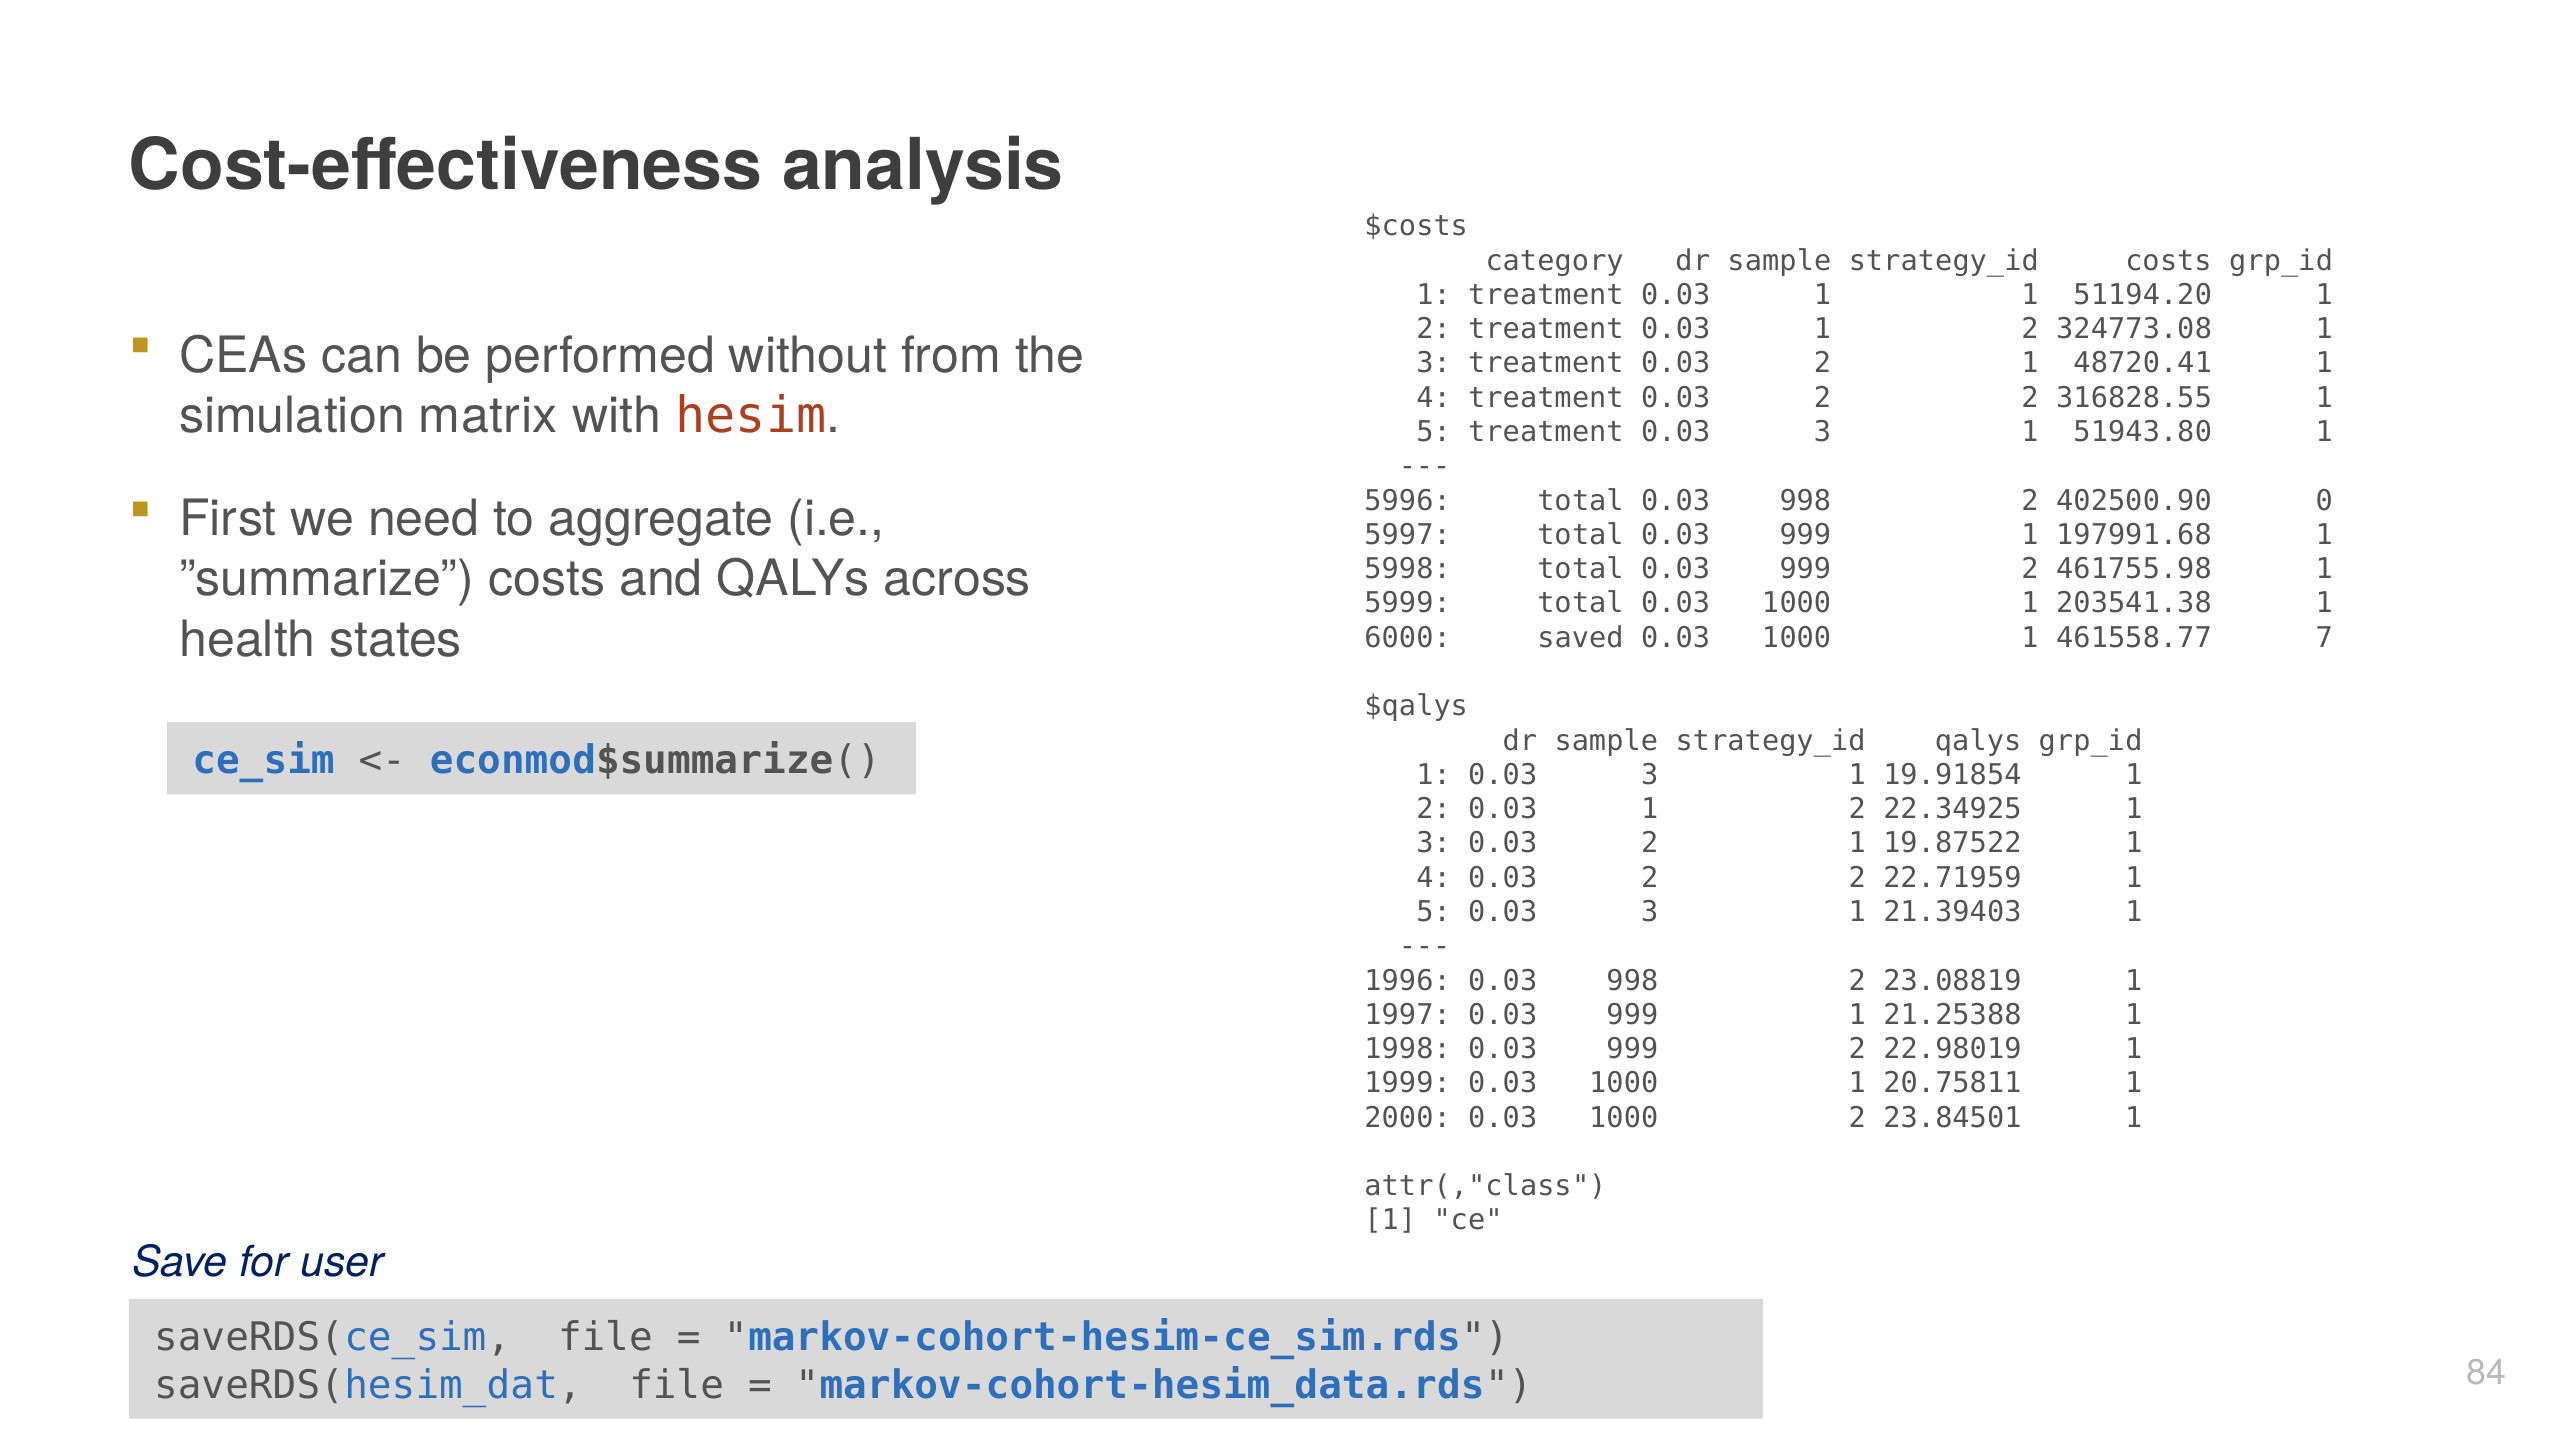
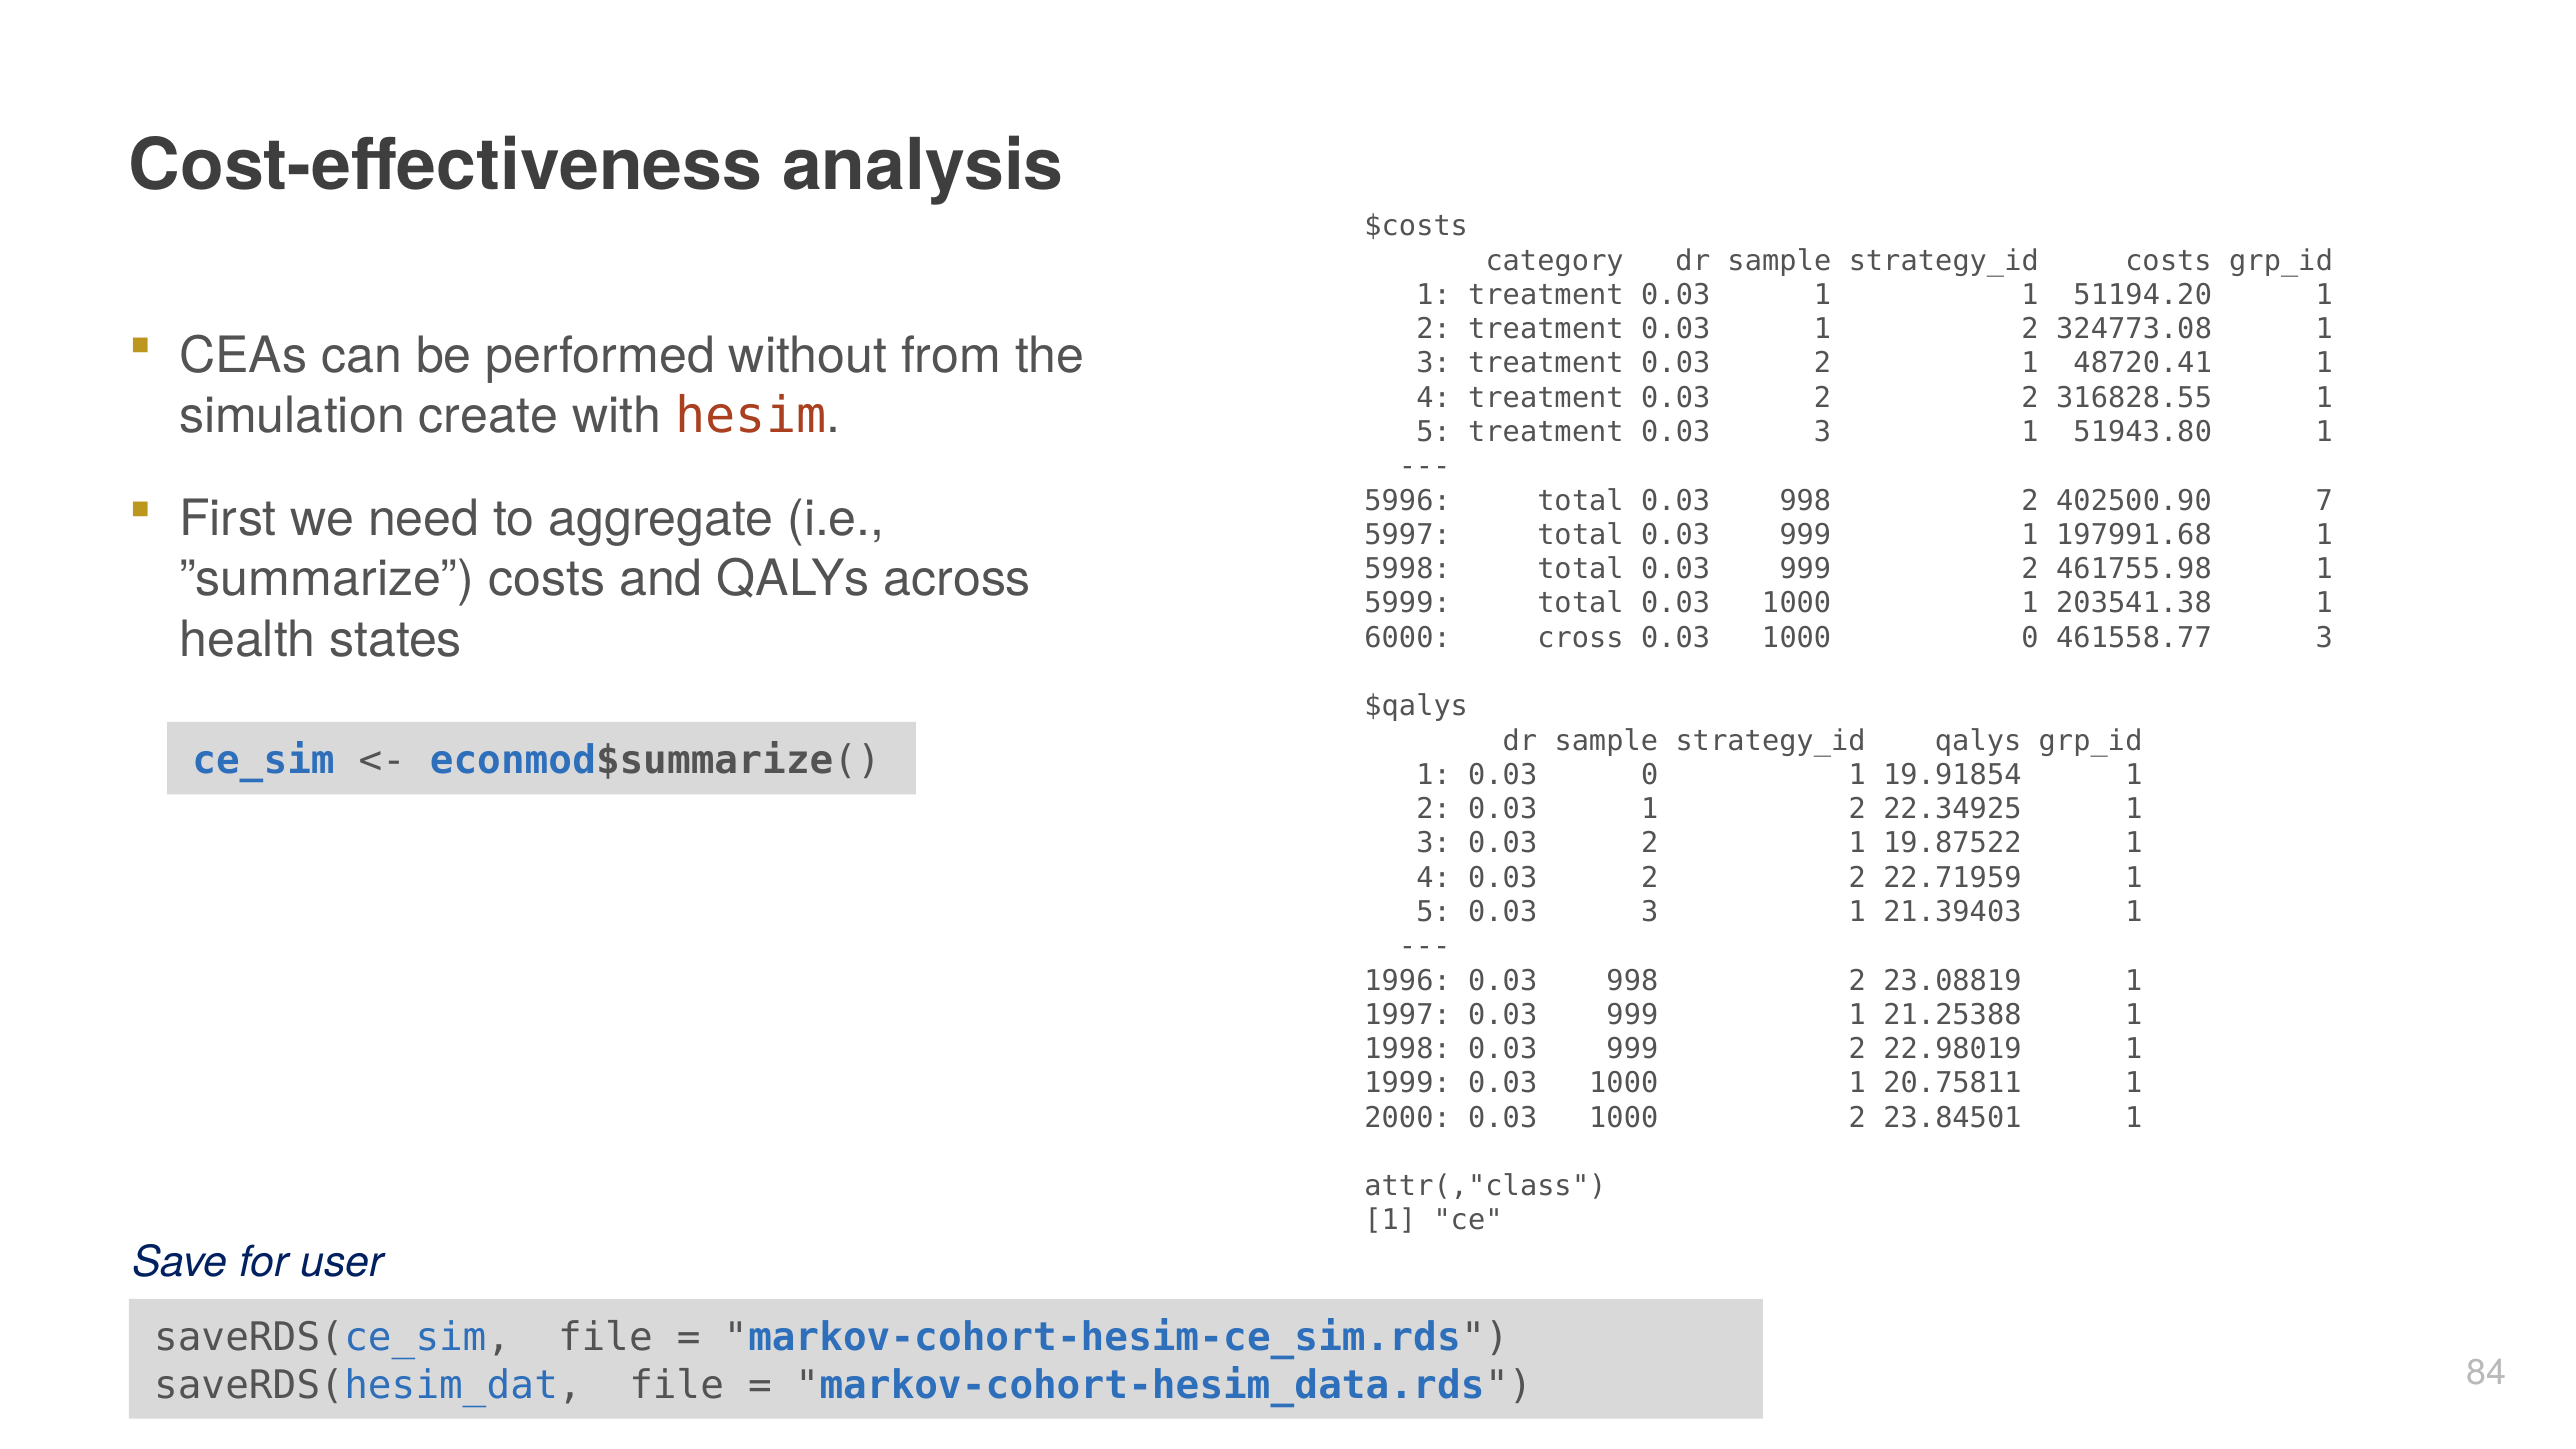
matrix: matrix -> create
0: 0 -> 7
saved: saved -> cross
1 at (2030, 638): 1 -> 0
461558.77 7: 7 -> 3
1 0.03 3: 3 -> 0
